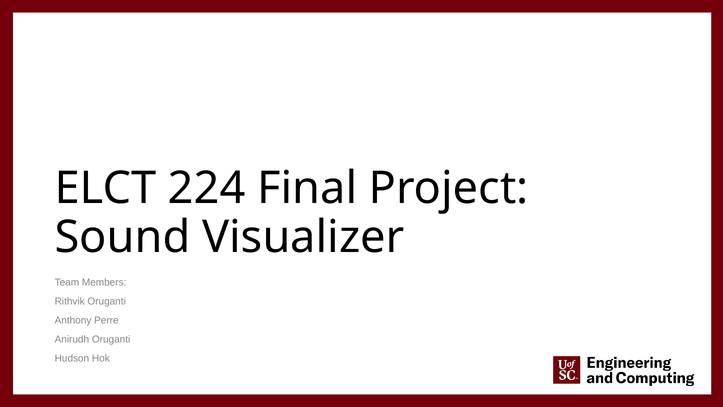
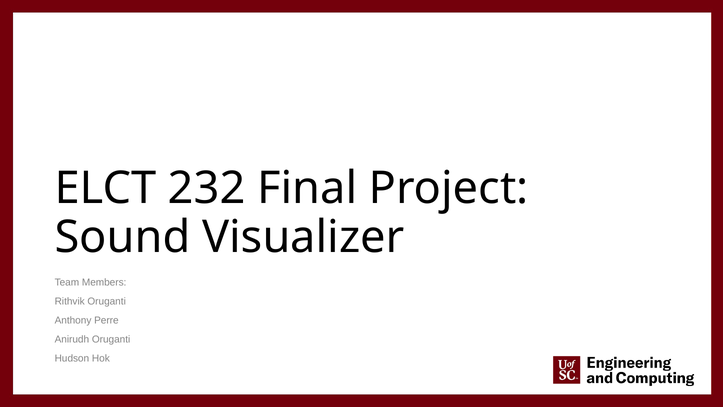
224: 224 -> 232
